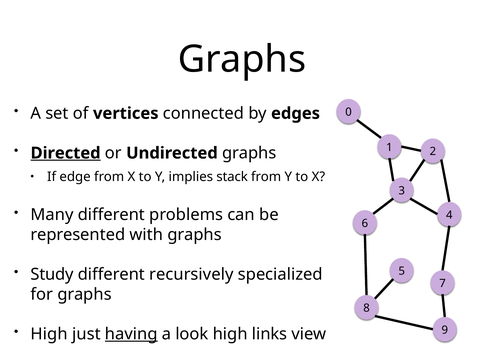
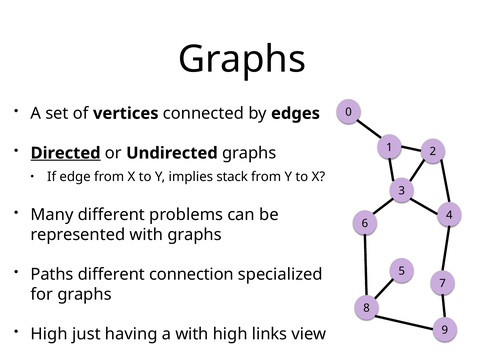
Study: Study -> Paths
recursively: recursively -> connection
having underline: present -> none
a look: look -> with
